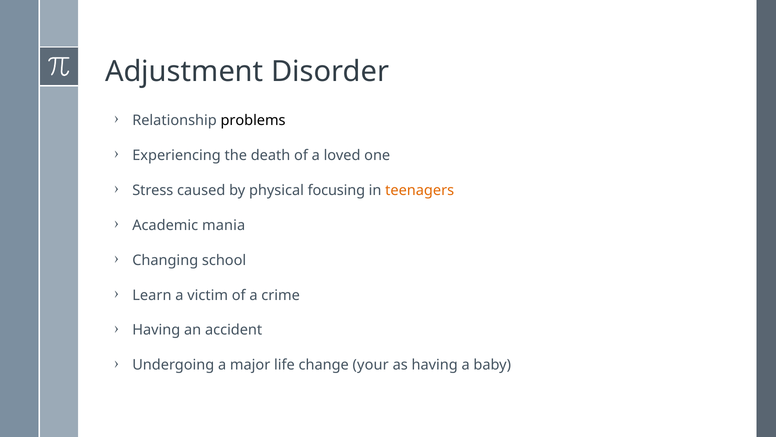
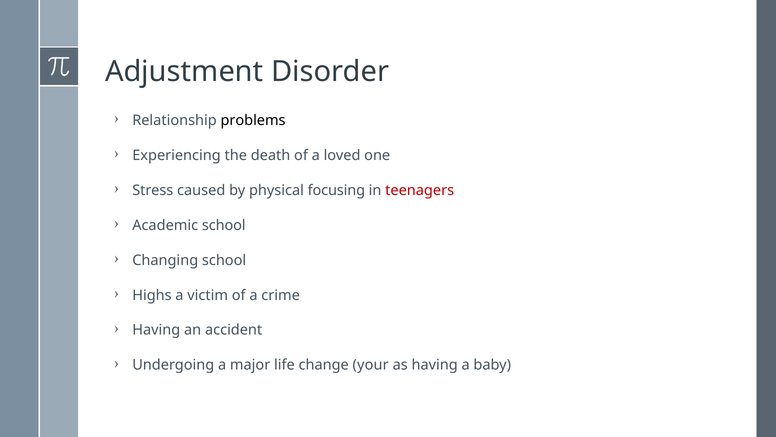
teenagers colour: orange -> red
Academic mania: mania -> school
Learn: Learn -> Highs
